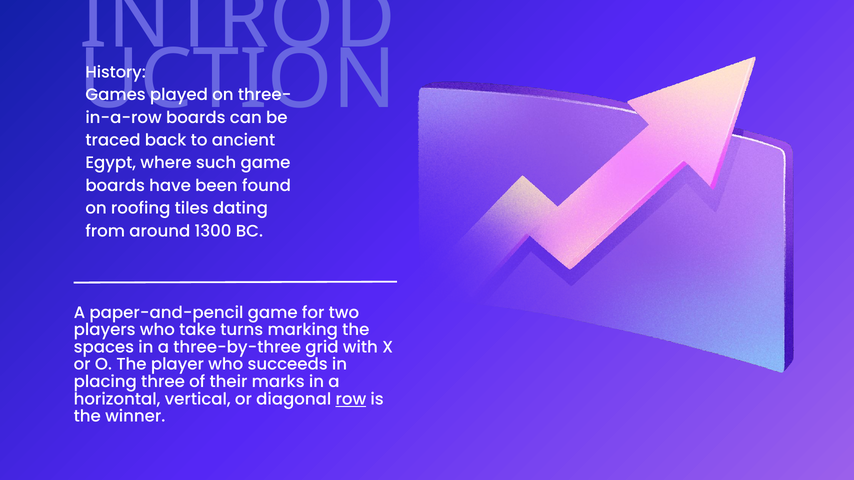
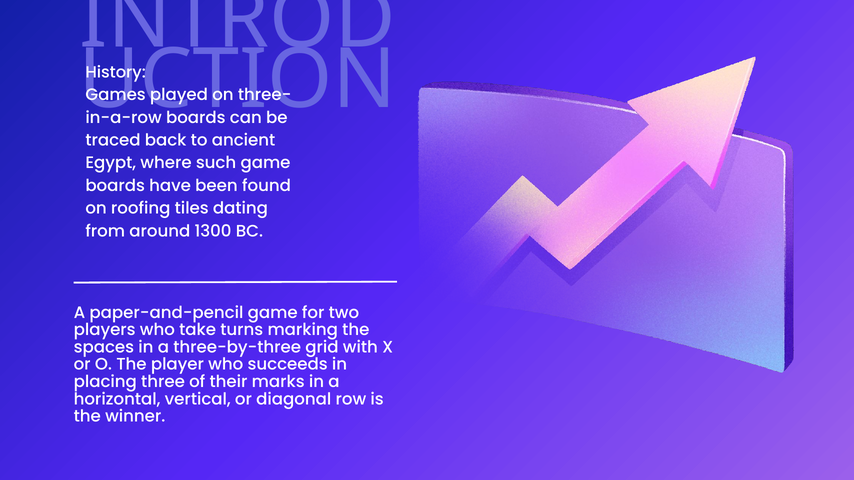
row underline: present -> none
